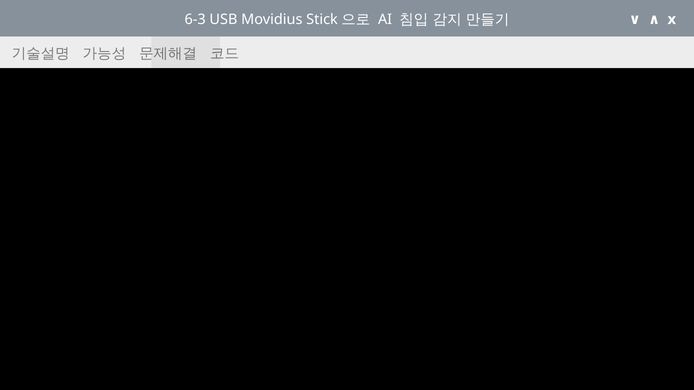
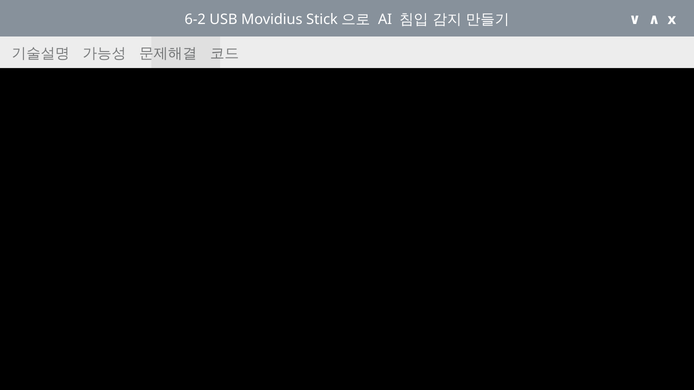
6-3: 6-3 -> 6-2
